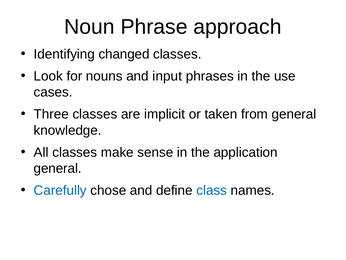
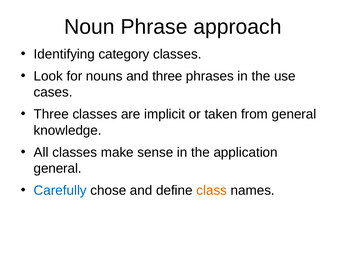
changed: changed -> category
and input: input -> three
class colour: blue -> orange
